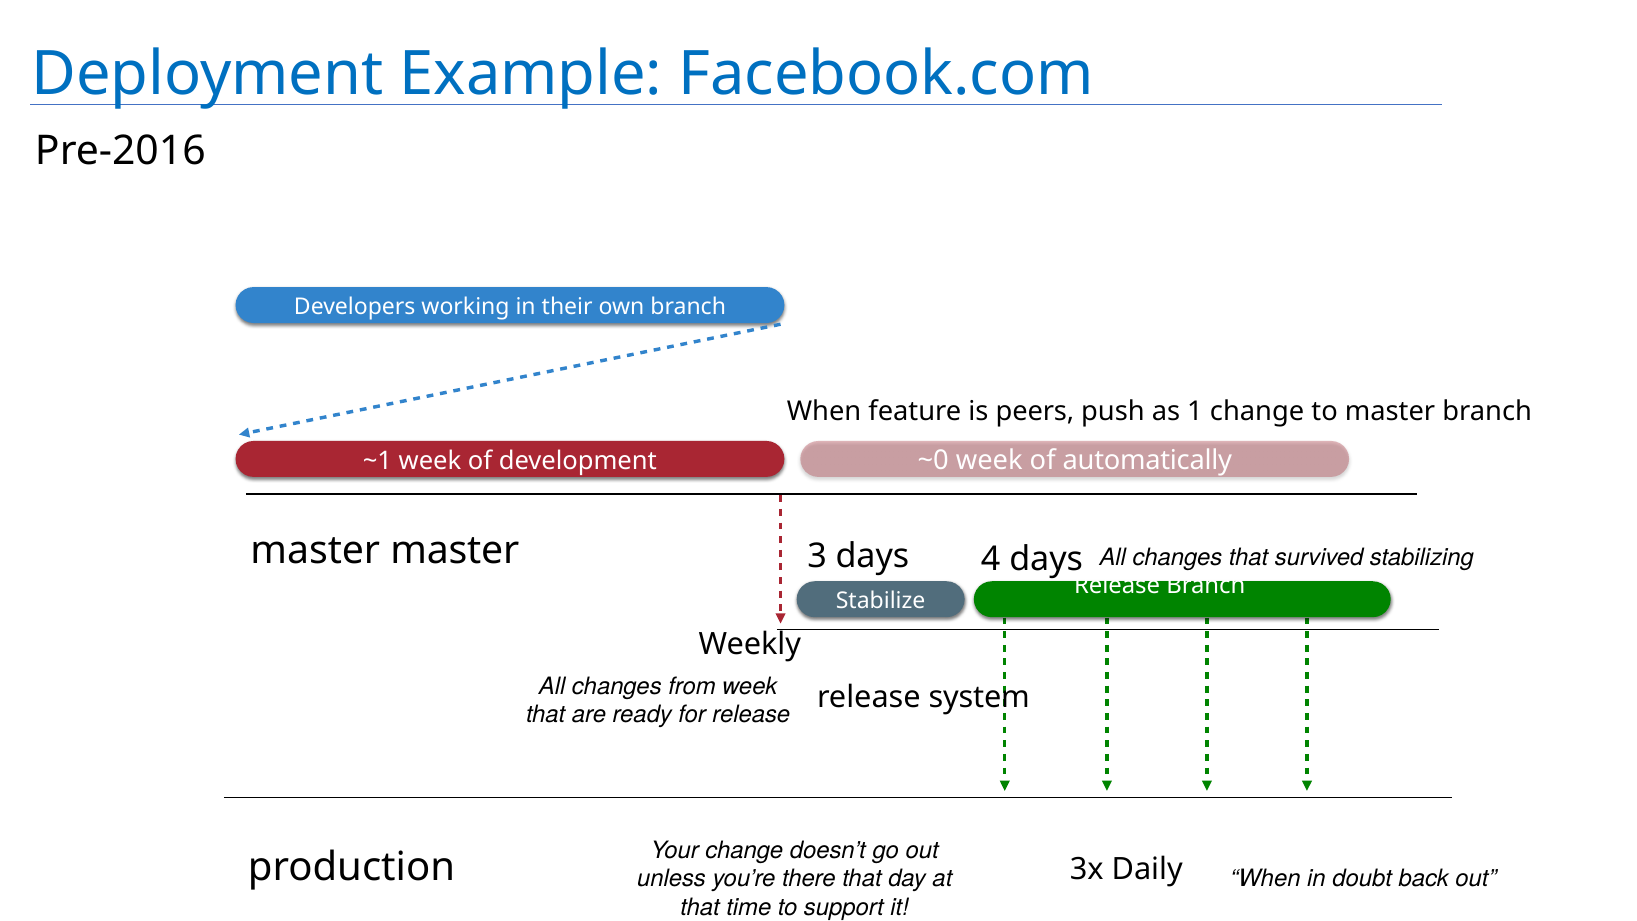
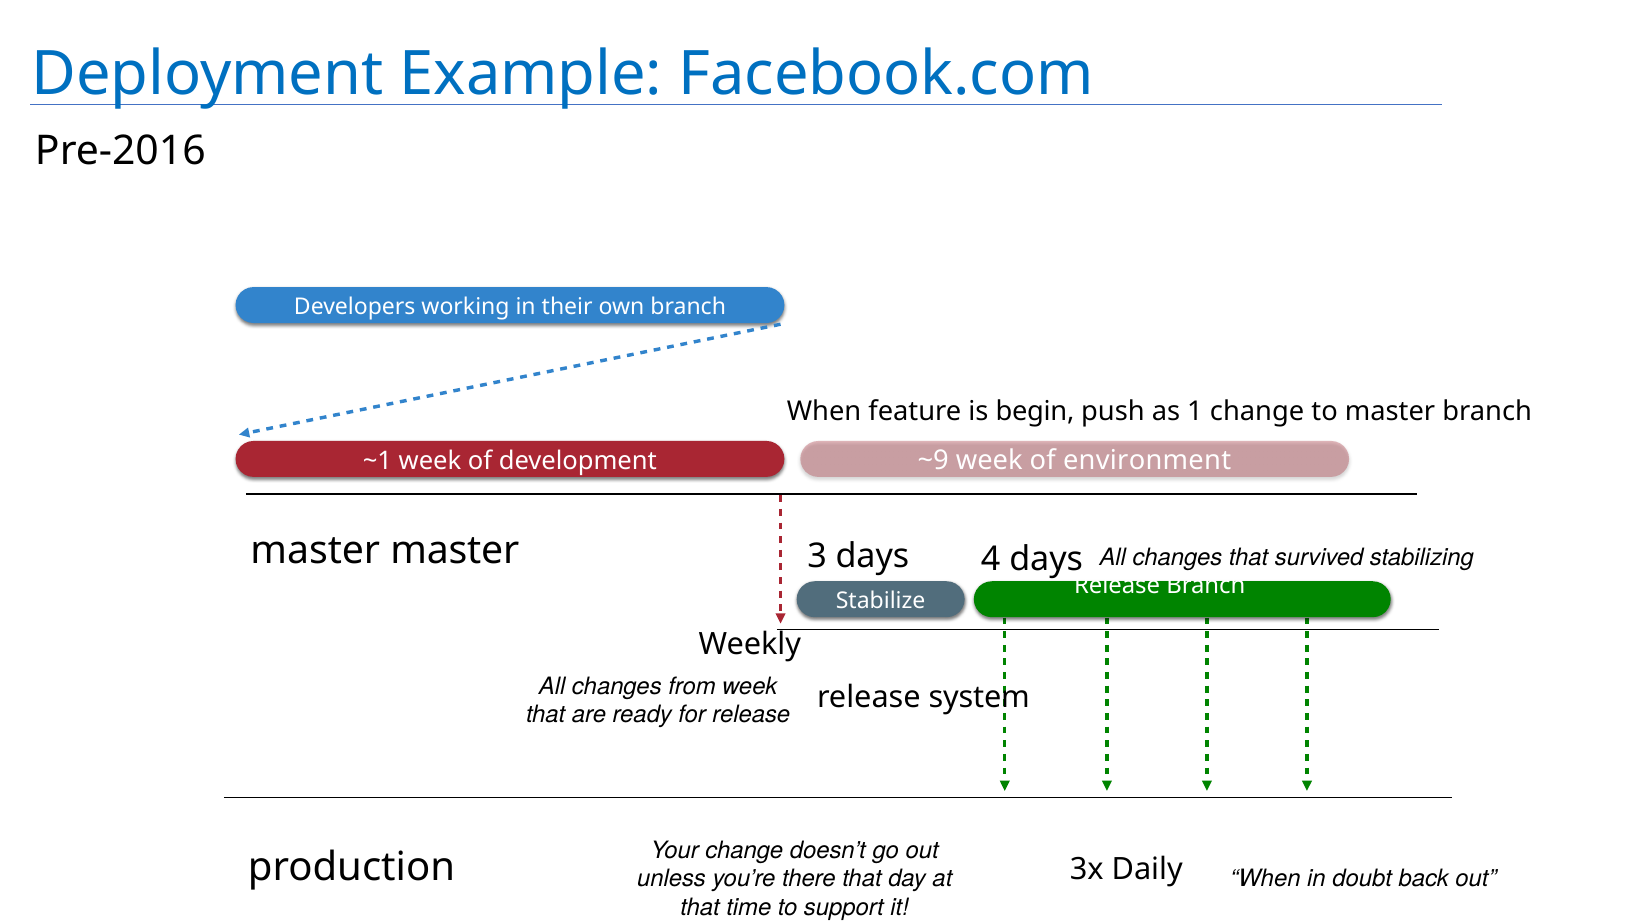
peers: peers -> begin
~0: ~0 -> ~9
automatically: automatically -> environment
